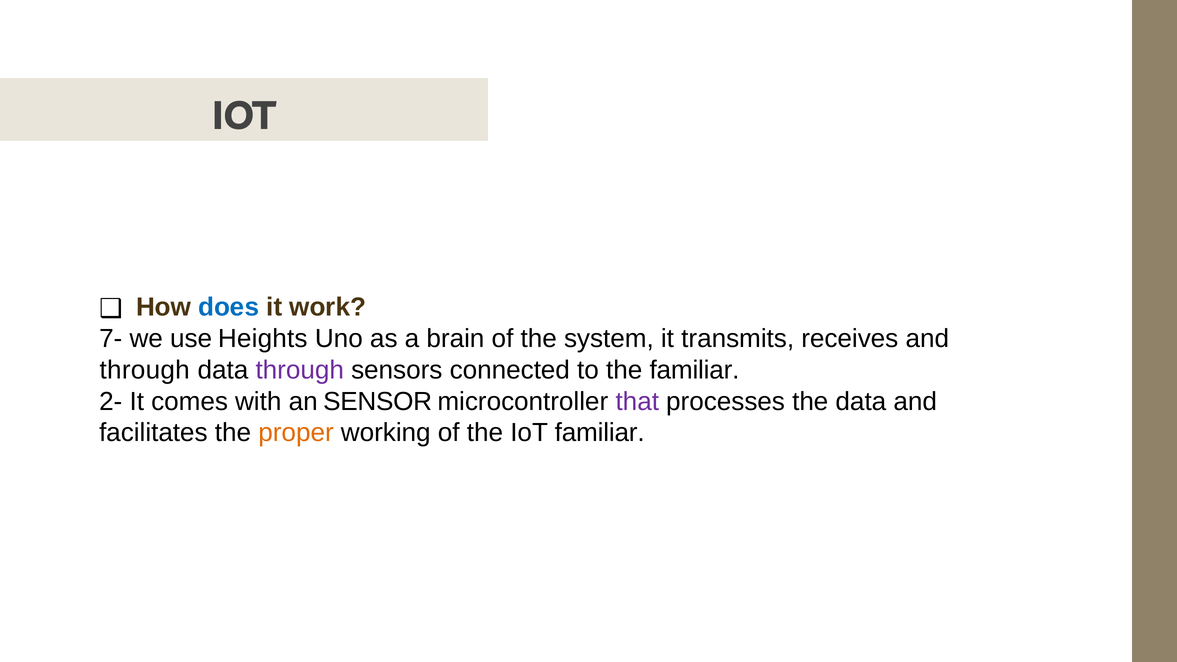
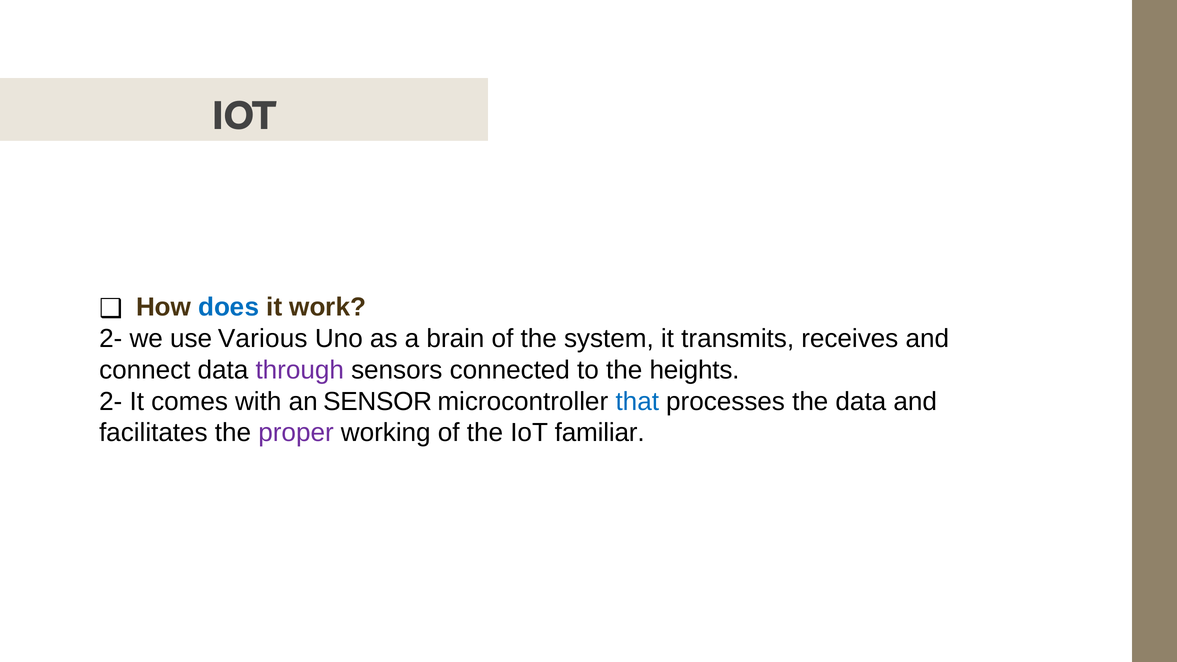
7- at (111, 339): 7- -> 2-
Heights: Heights -> Various
through at (145, 370): through -> connect
the familiar: familiar -> heights
that colour: purple -> blue
proper colour: orange -> purple
